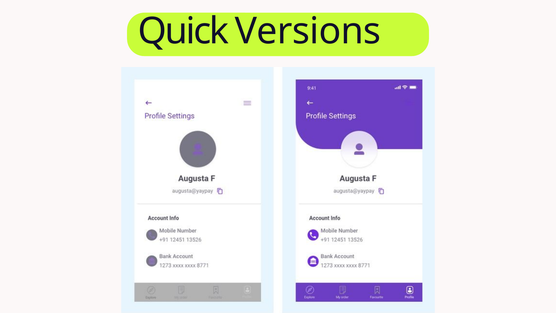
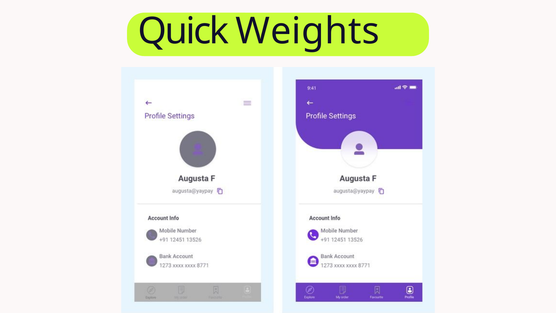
Versions: Versions -> Weights
